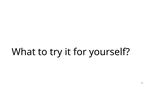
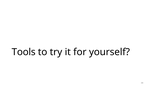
What: What -> Tools
